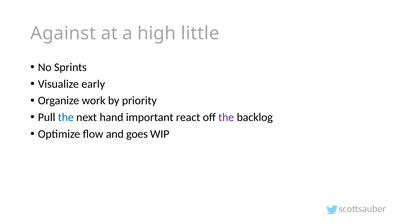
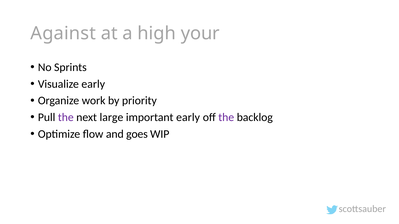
little: little -> your
the at (66, 118) colour: blue -> purple
hand: hand -> large
important react: react -> early
